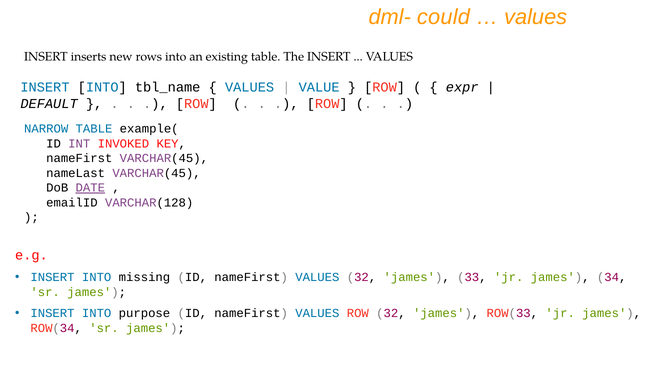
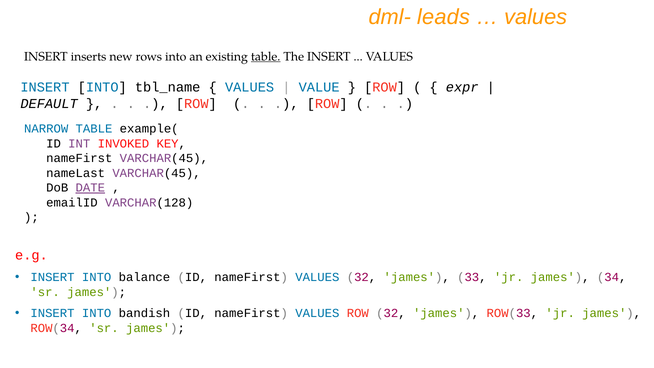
could: could -> leads
table at (266, 56) underline: none -> present
missing: missing -> balance
purpose: purpose -> bandish
